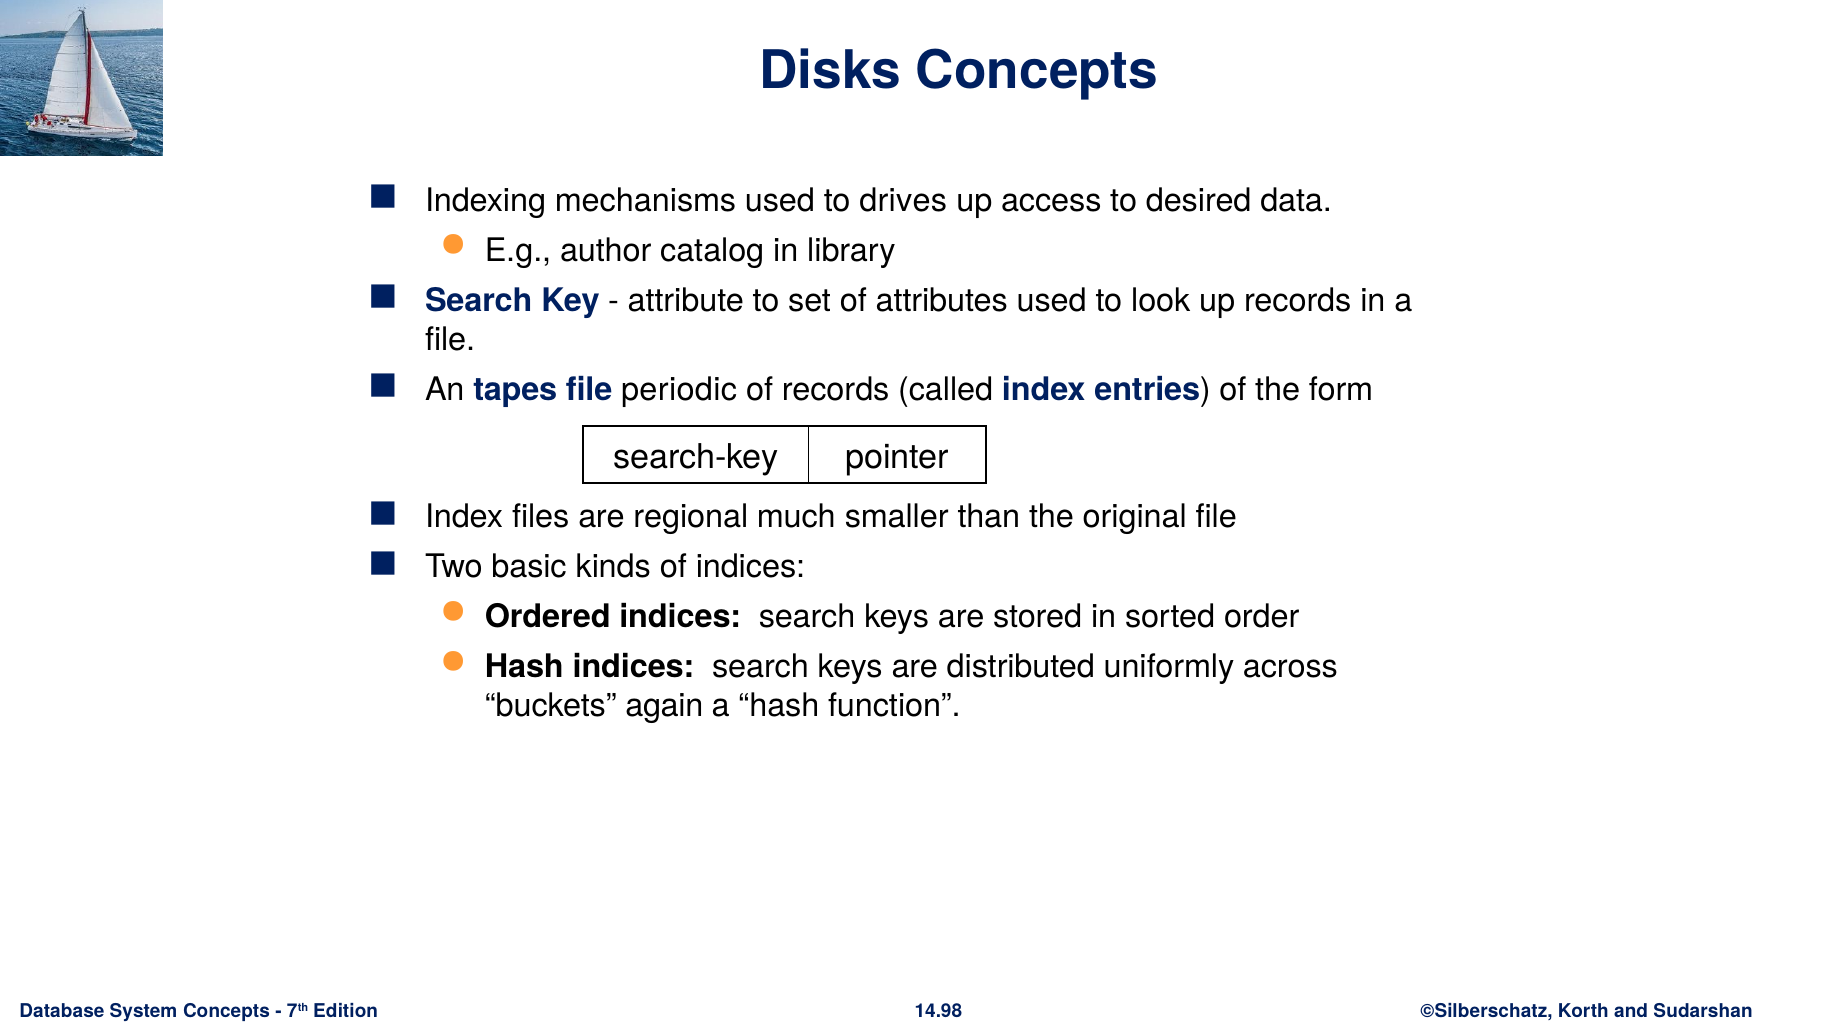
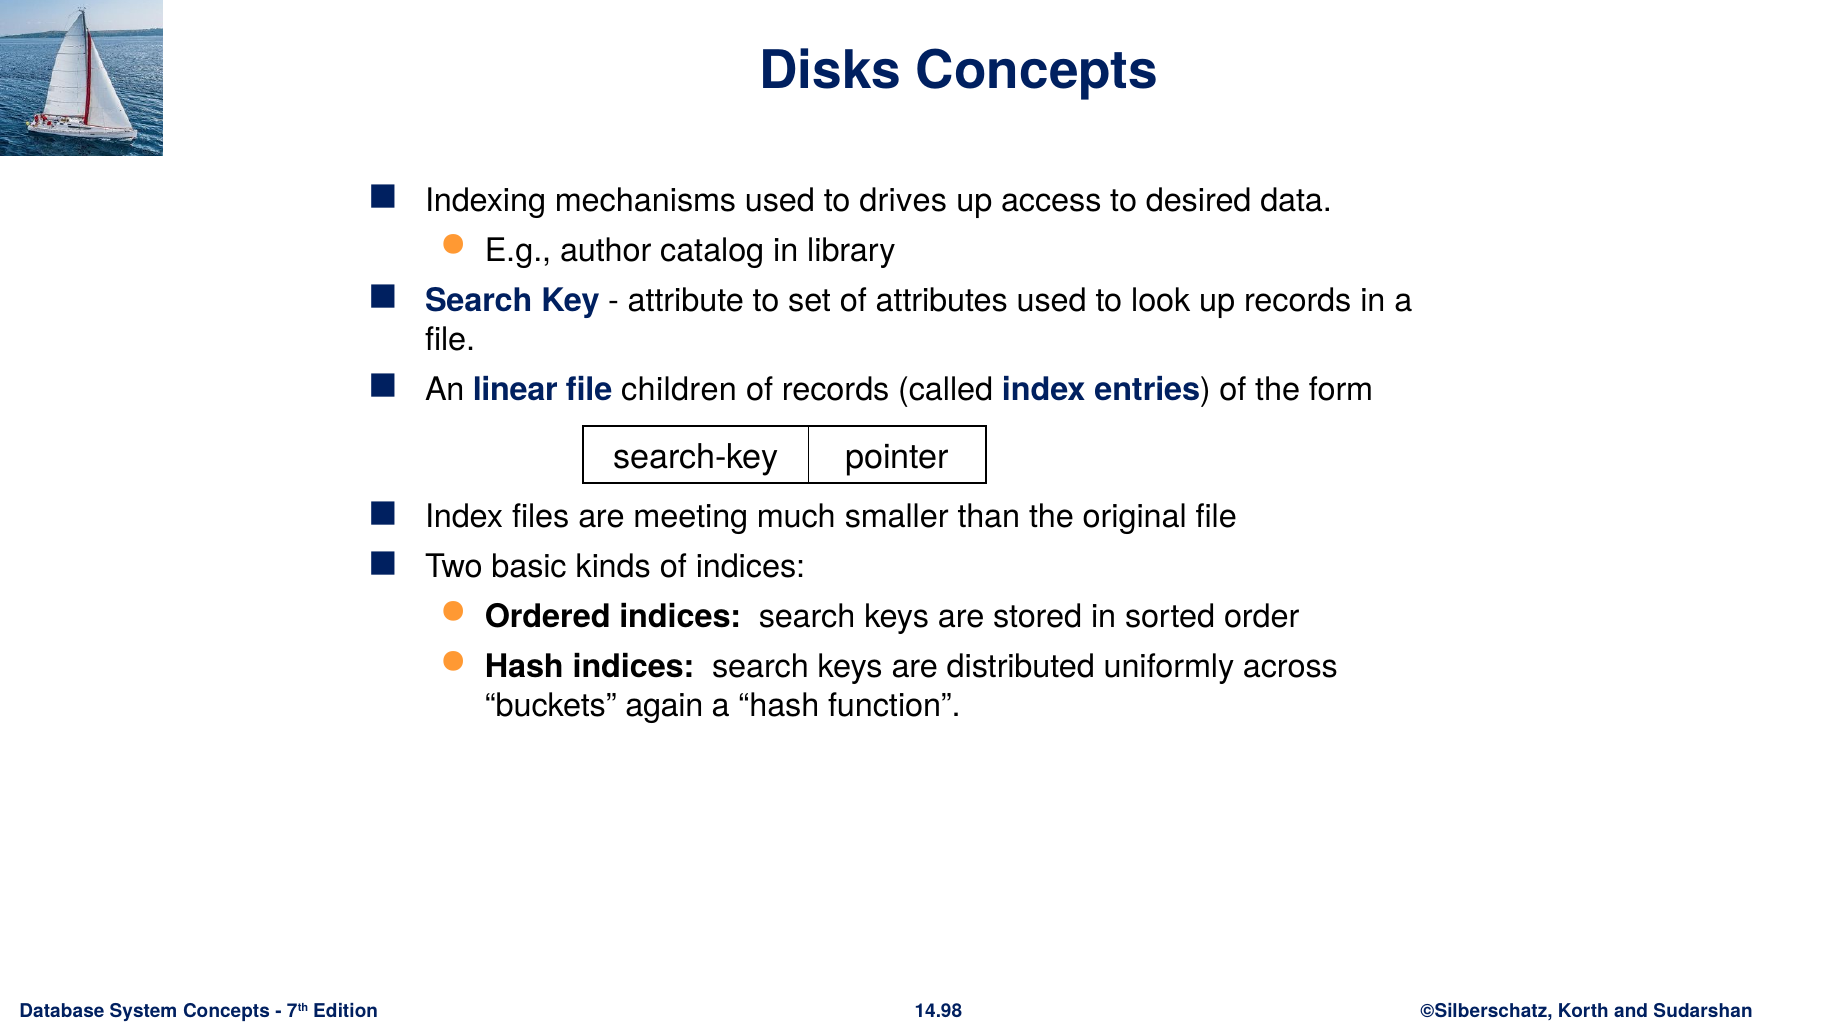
tapes: tapes -> linear
periodic: periodic -> children
regional: regional -> meeting
